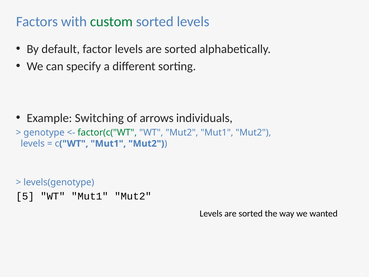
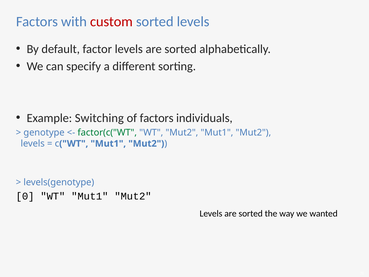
custom colour: green -> red
of arrows: arrows -> factors
5: 5 -> 0
